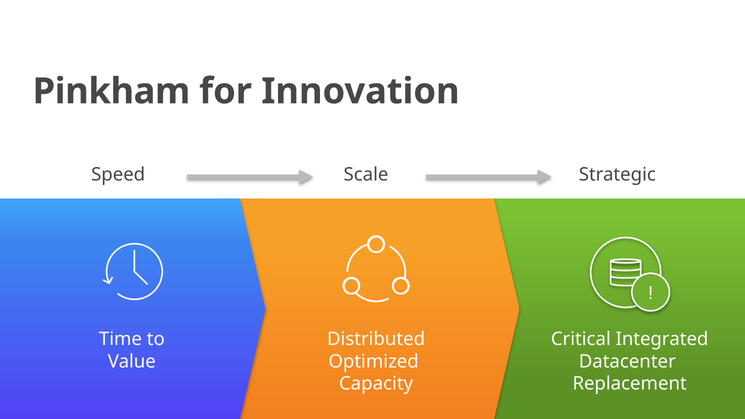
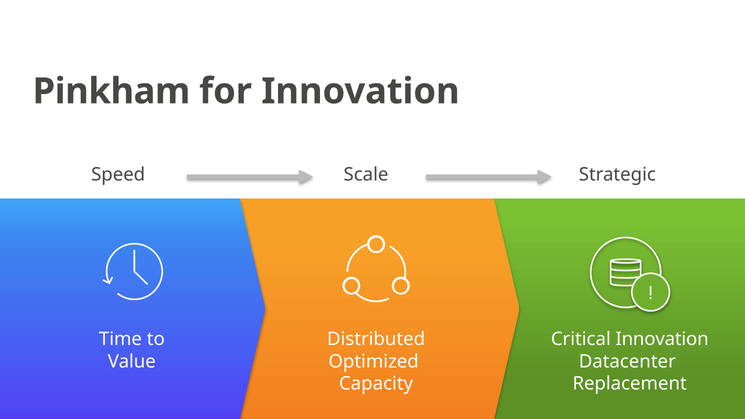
Critical Integrated: Integrated -> Innovation
